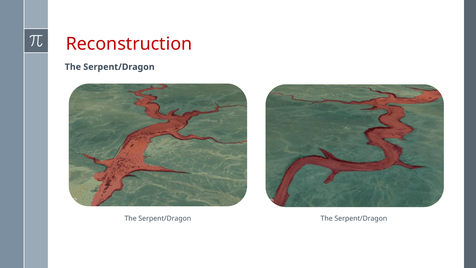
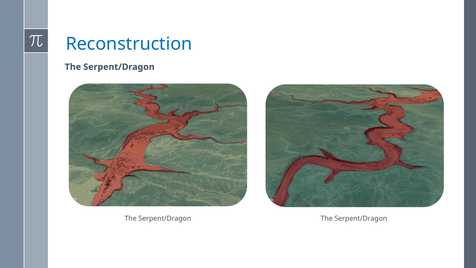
Reconstruction colour: red -> blue
